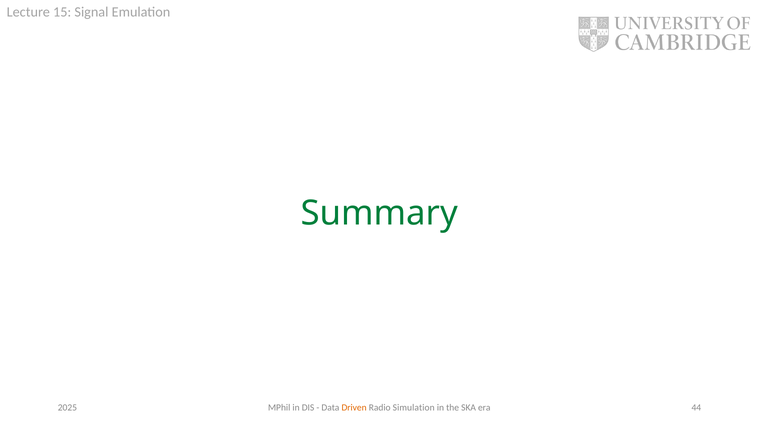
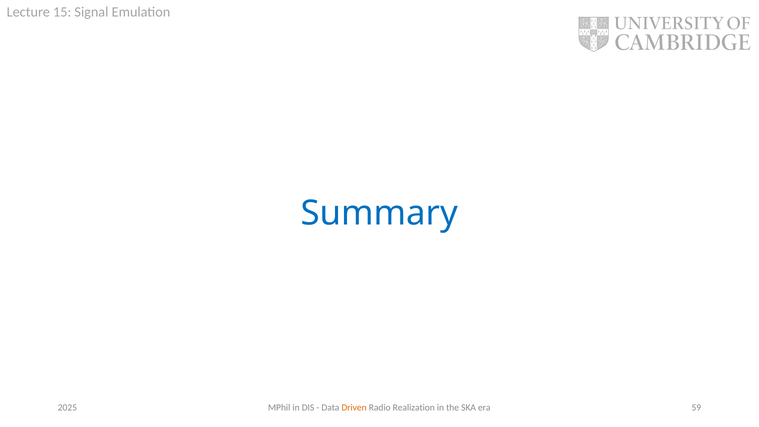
Summary colour: green -> blue
Simulation: Simulation -> Realization
44: 44 -> 59
